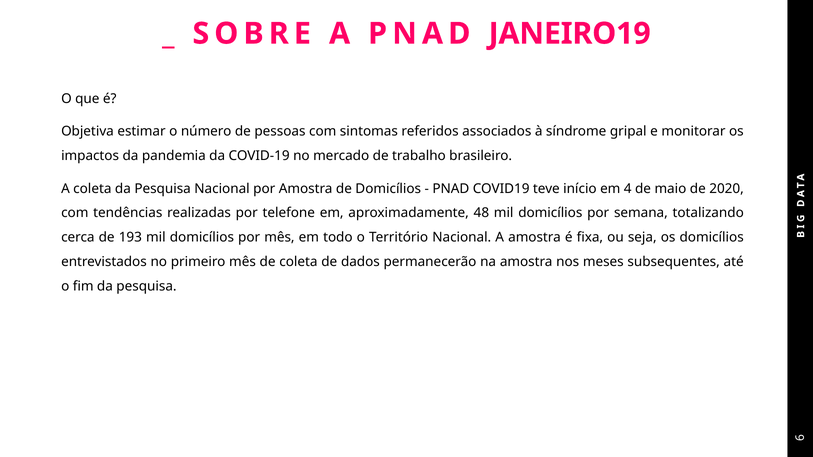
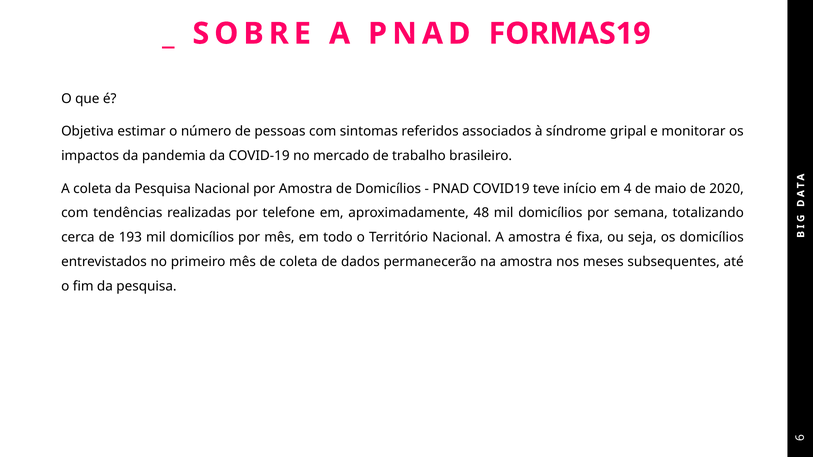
JANEIRO19: JANEIRO19 -> FORMAS19
